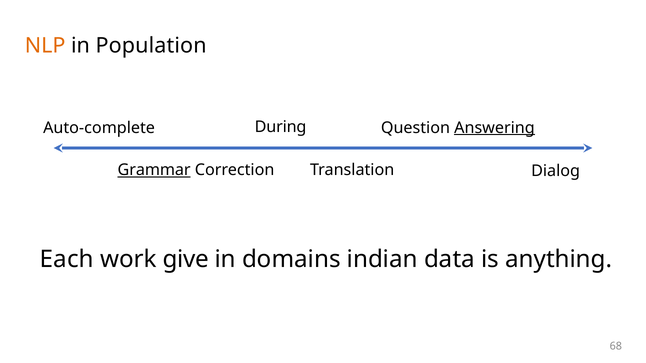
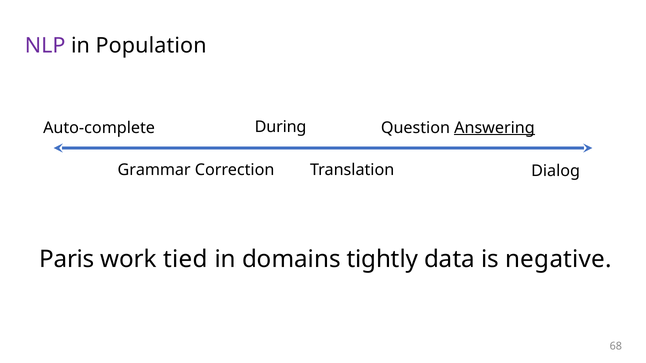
NLP colour: orange -> purple
Grammar underline: present -> none
Each: Each -> Paris
give: give -> tied
indian: indian -> tightly
anything: anything -> negative
